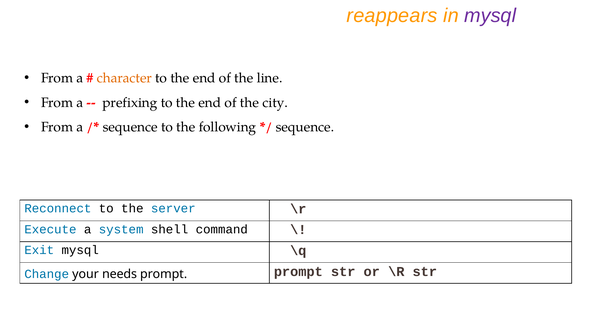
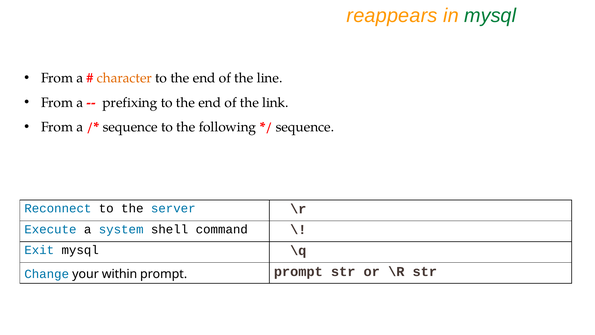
mysql at (490, 15) colour: purple -> green
city: city -> link
needs: needs -> within
